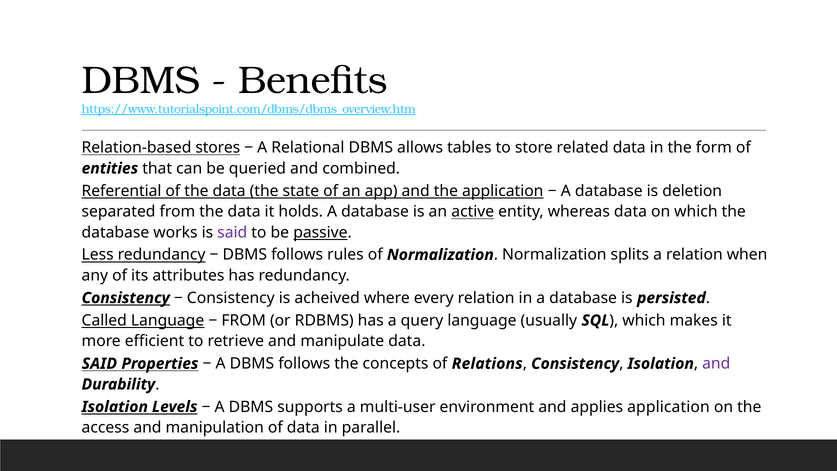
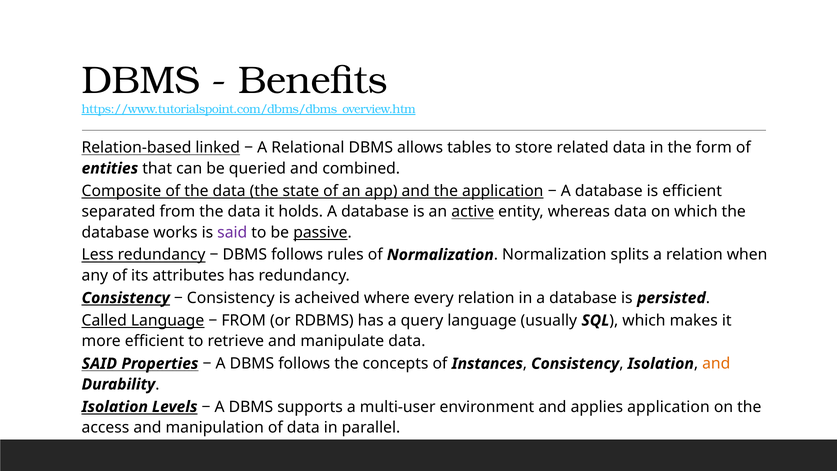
stores: stores -> linked
Referential: Referential -> Composite
is deletion: deletion -> efficient
Relations: Relations -> Instances
and at (716, 364) colour: purple -> orange
